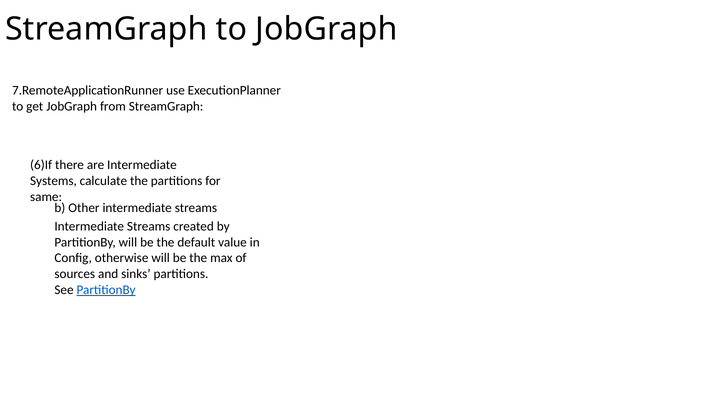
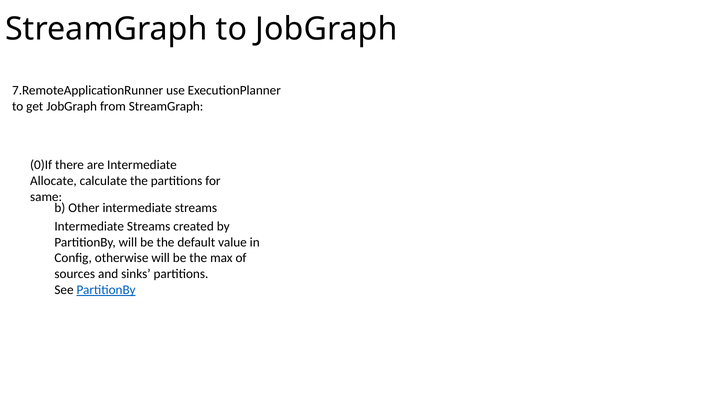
6)If: 6)If -> 0)If
Systems: Systems -> Allocate
